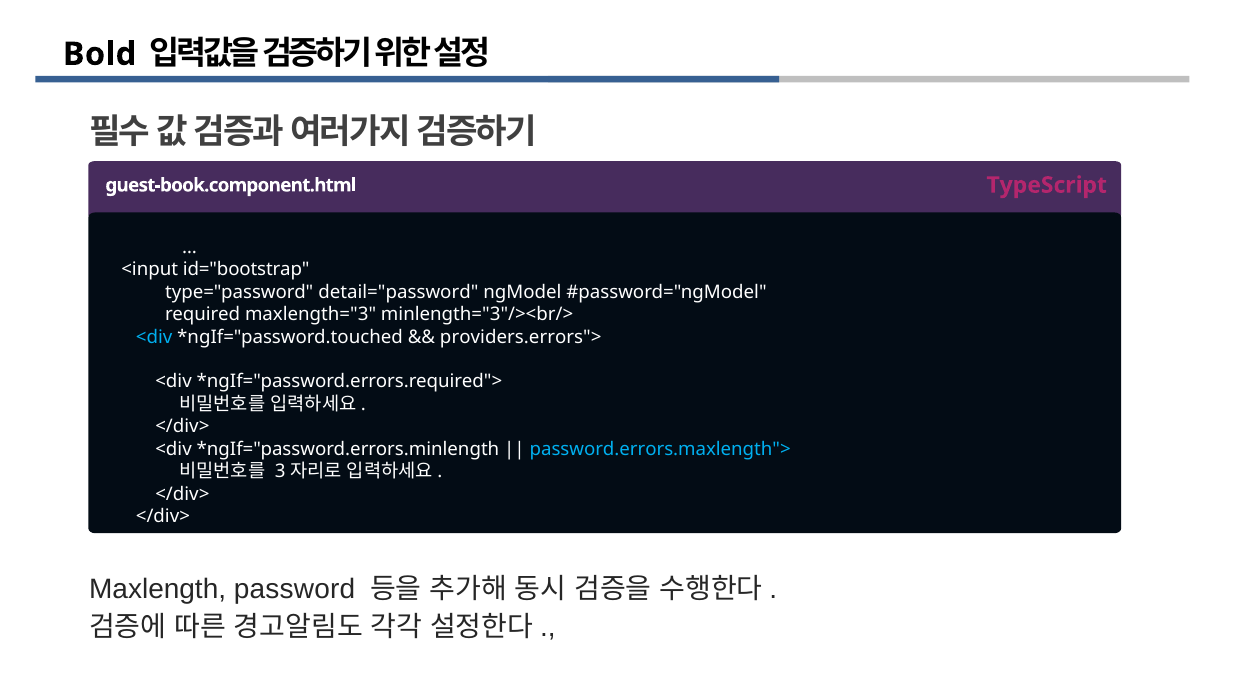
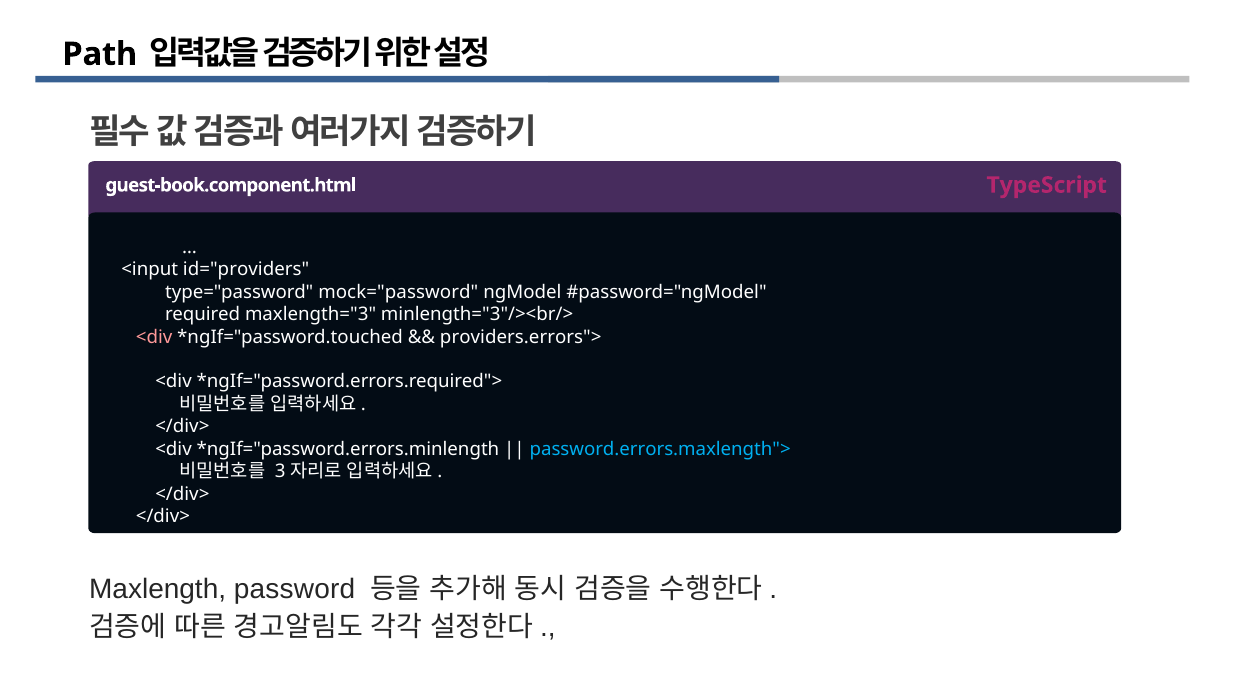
Bold: Bold -> Path
id="bootstrap: id="bootstrap -> id="providers
detail="password: detail="password -> mock="password
<div at (154, 337) colour: light blue -> pink
